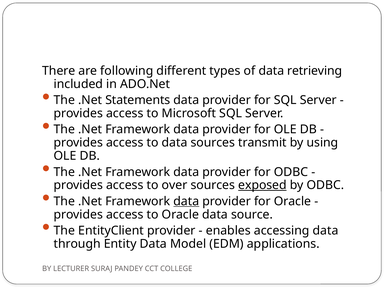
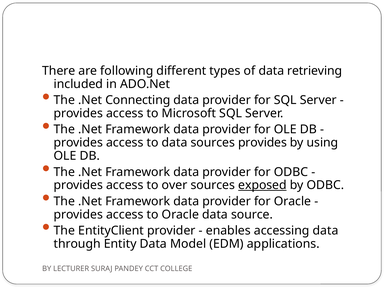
Statements: Statements -> Connecting
sources transmit: transmit -> provides
data at (186, 201) underline: present -> none
